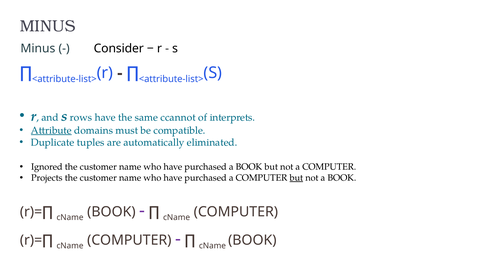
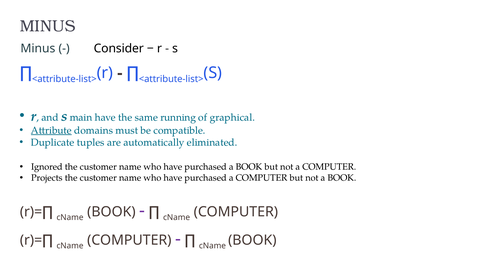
rows: rows -> main
ccannot: ccannot -> running
interprets: interprets -> graphical
but at (296, 178) underline: present -> none
